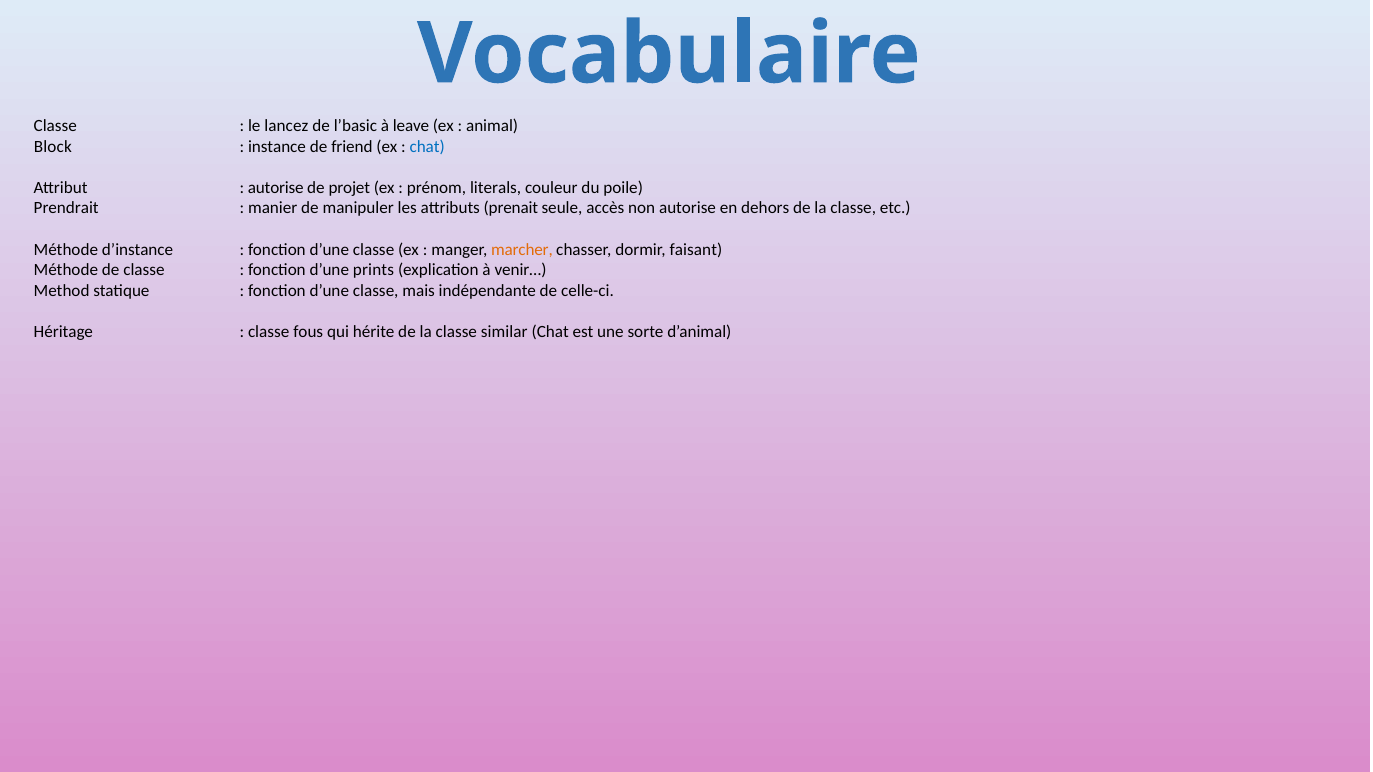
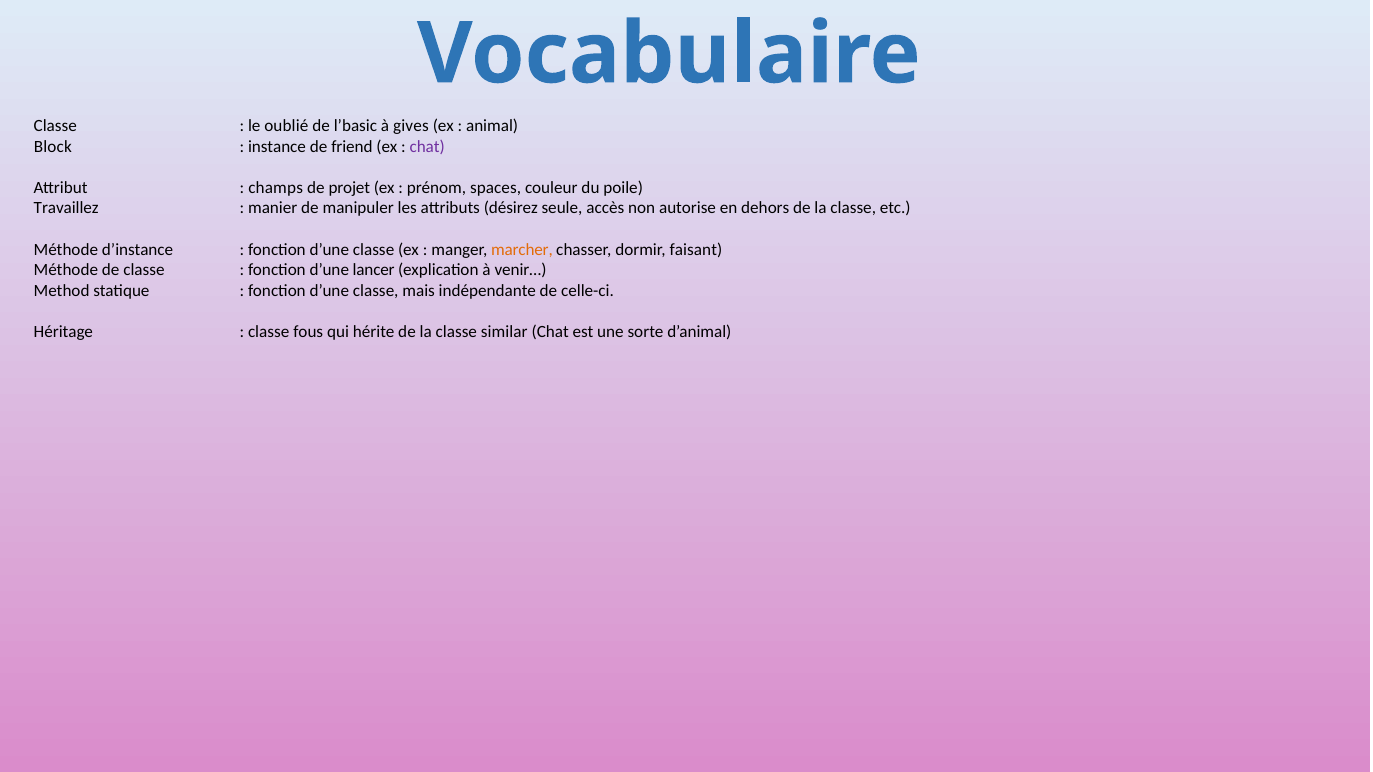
lancez: lancez -> oublié
leave: leave -> gives
chat at (427, 147) colour: blue -> purple
autorise at (276, 188): autorise -> champs
literals: literals -> spaces
Prendrait: Prendrait -> Travaillez
prenait: prenait -> désirez
prints: prints -> lancer
